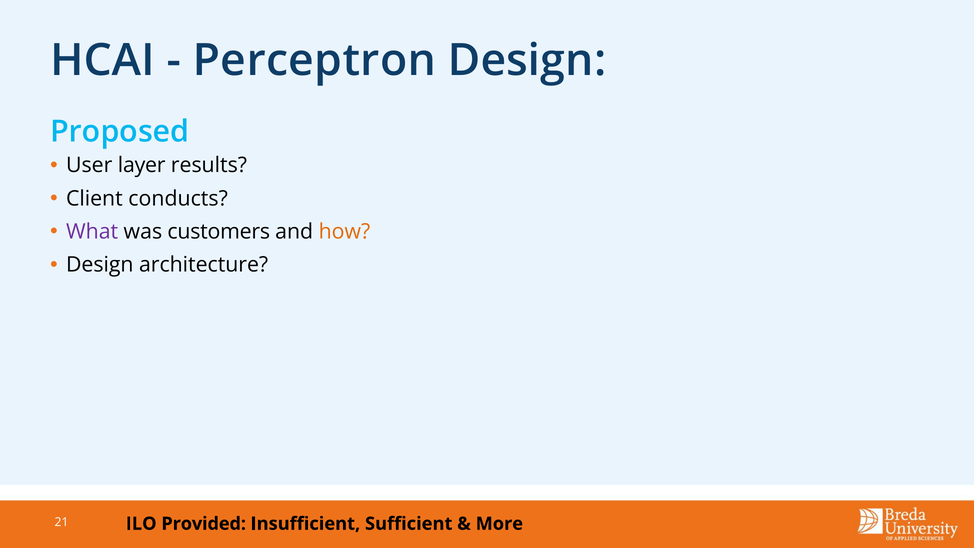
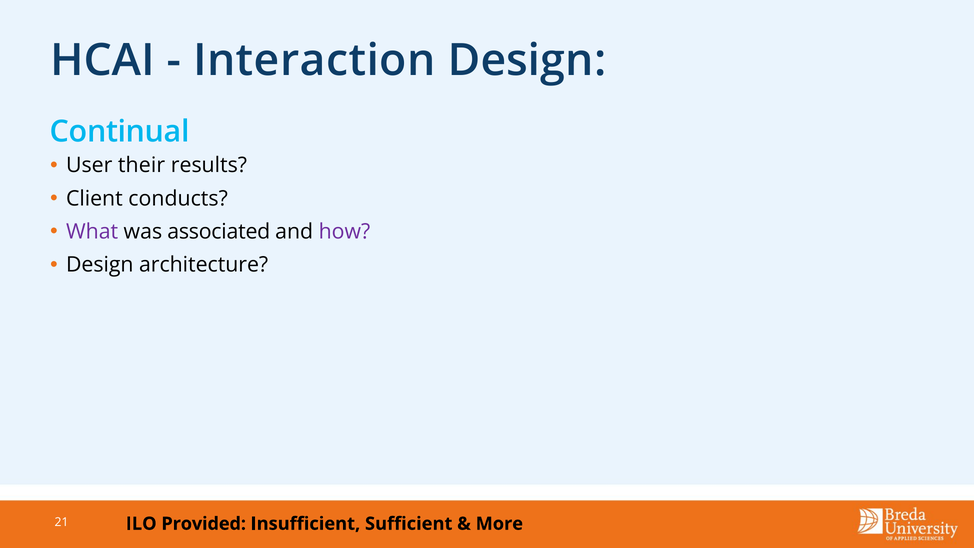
Perceptron: Perceptron -> Interaction
Proposed: Proposed -> Continual
layer: layer -> their
customers: customers -> associated
how colour: orange -> purple
